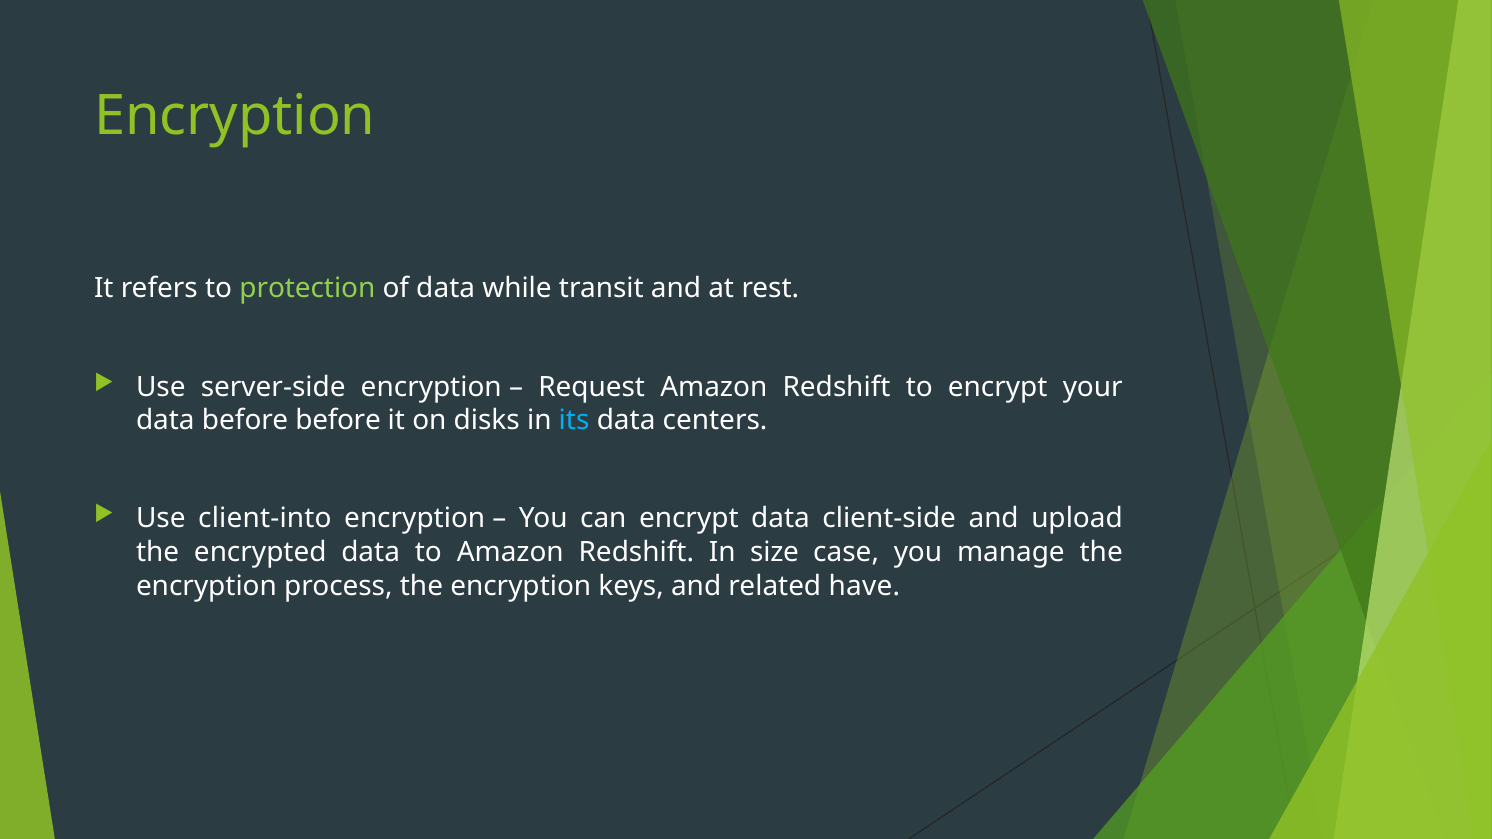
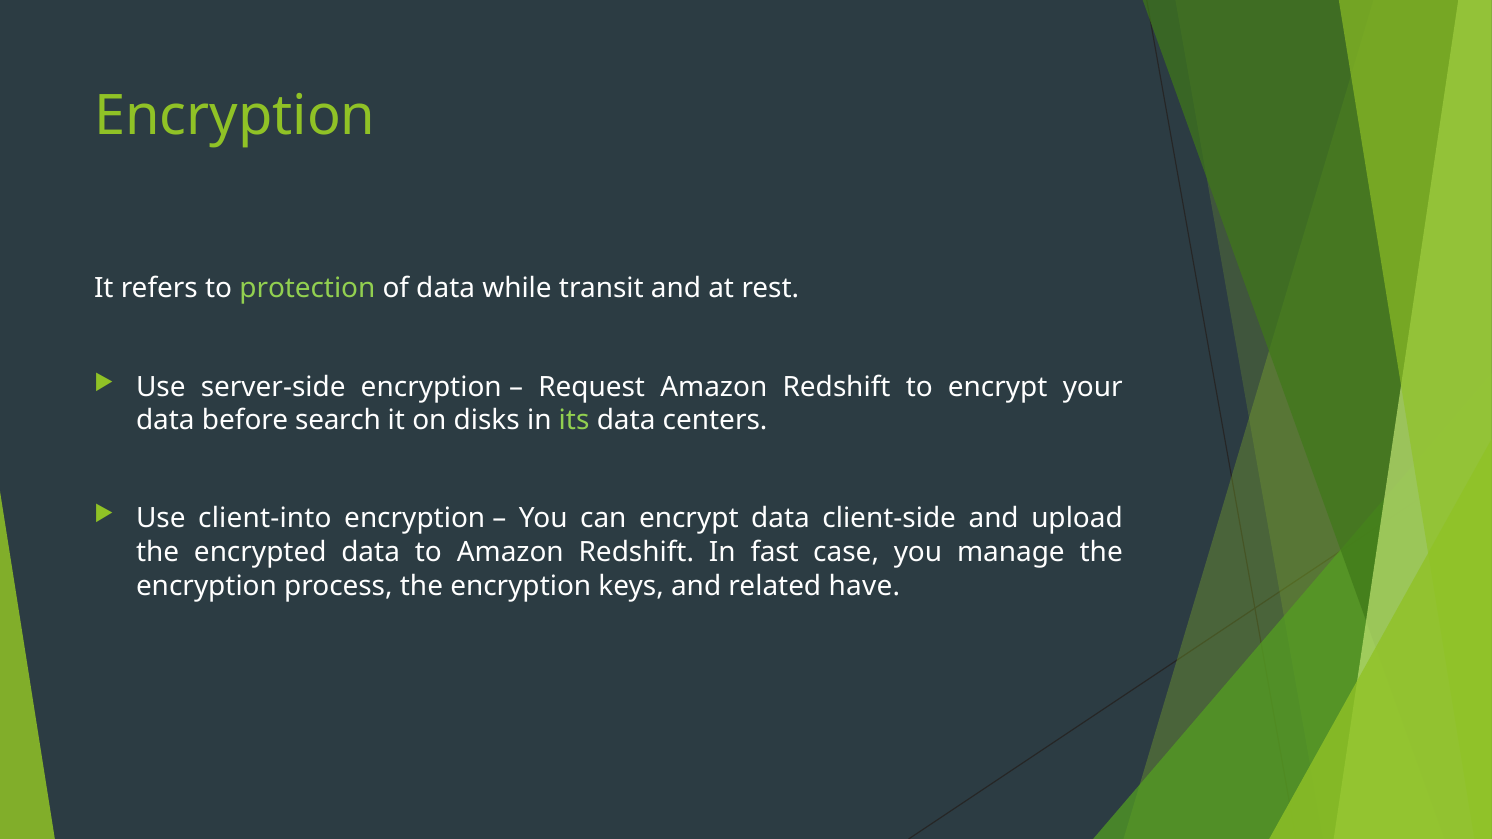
before before: before -> search
its colour: light blue -> light green
size: size -> fast
